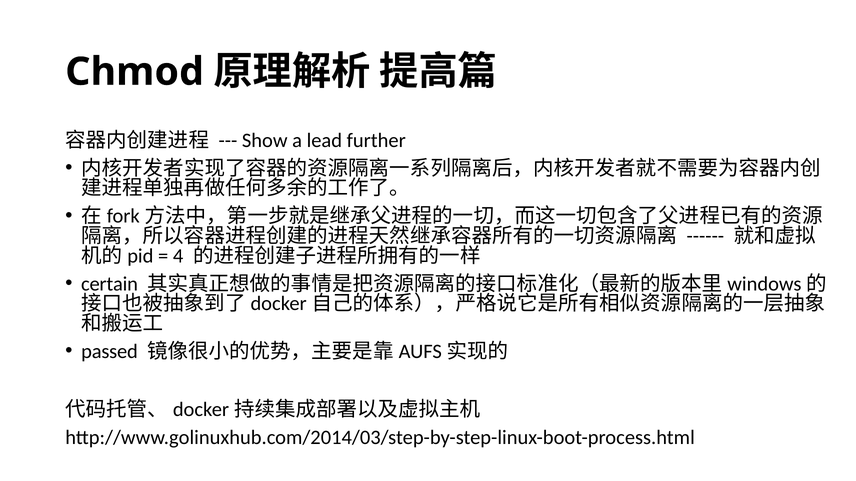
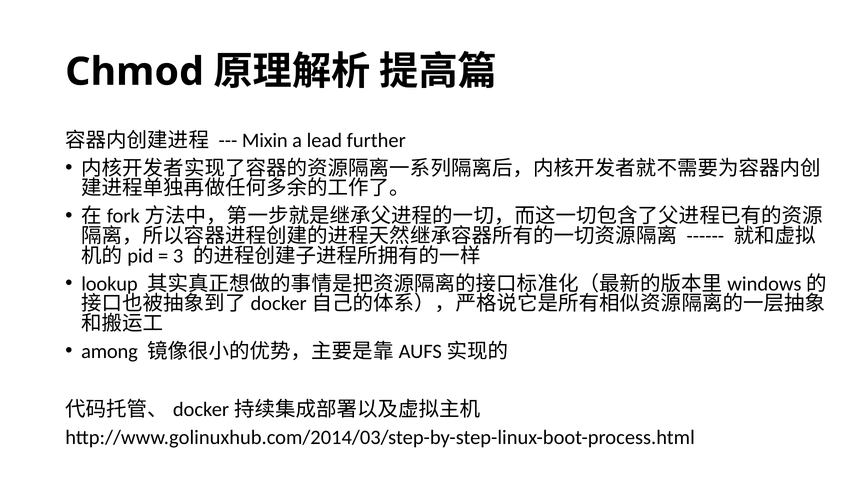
Show: Show -> Mixin
4: 4 -> 3
certain: certain -> lookup
passed: passed -> among
